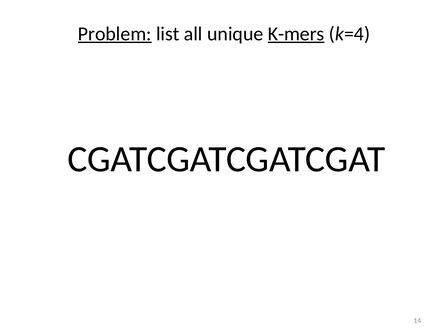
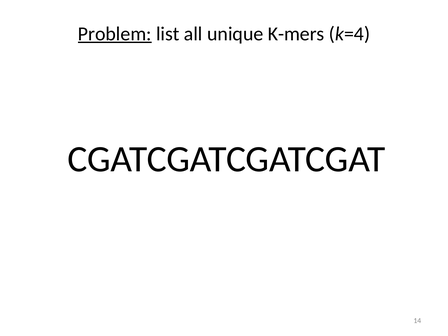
K-mers underline: present -> none
